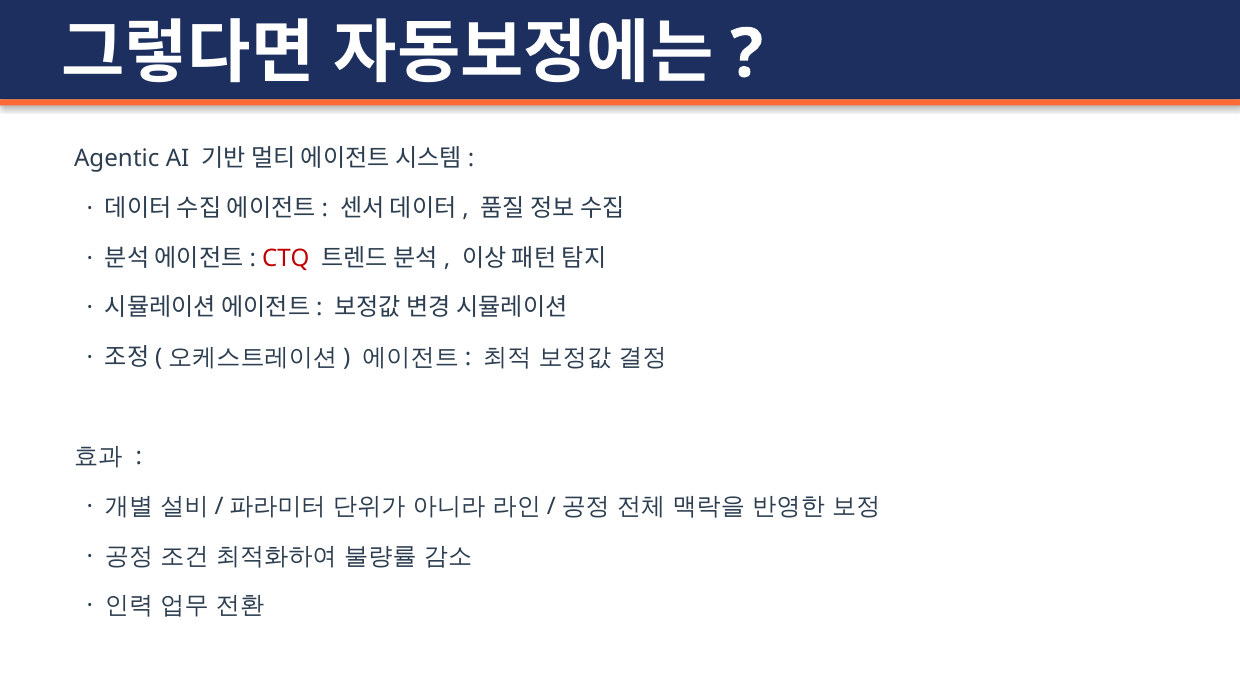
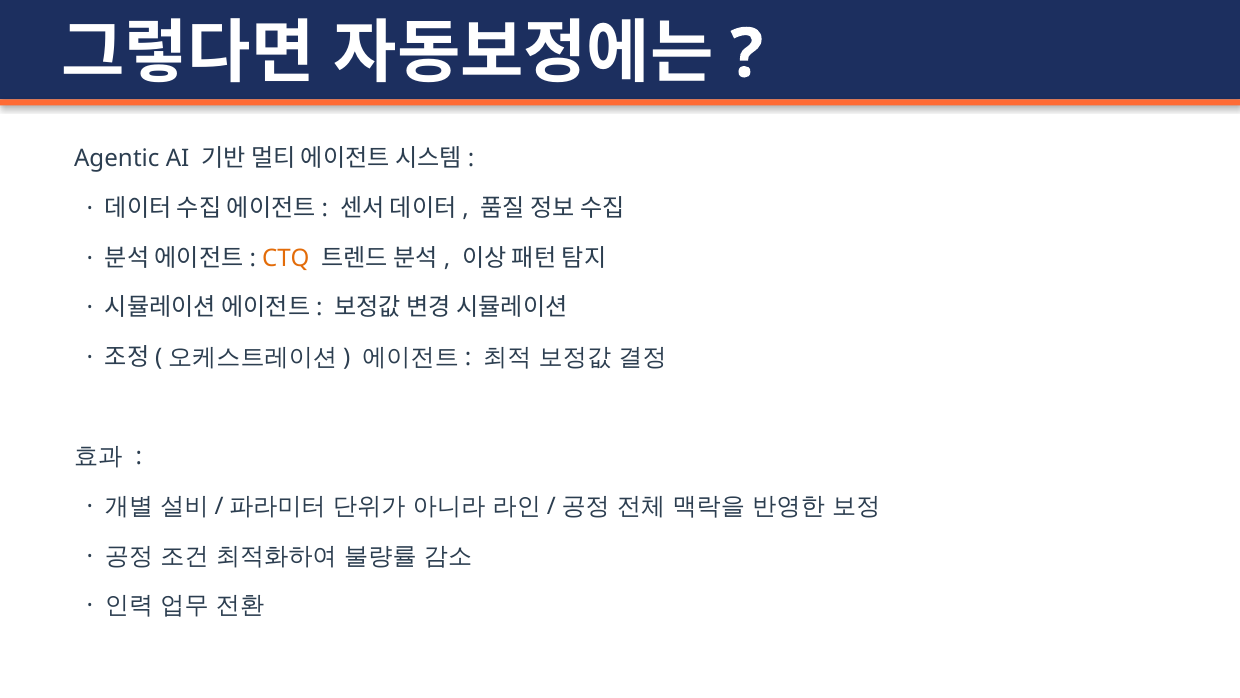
CTQ colour: red -> orange
